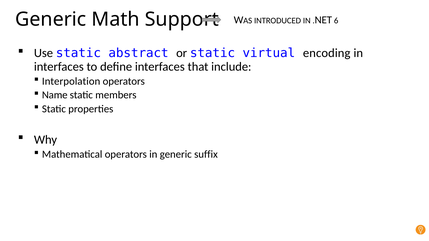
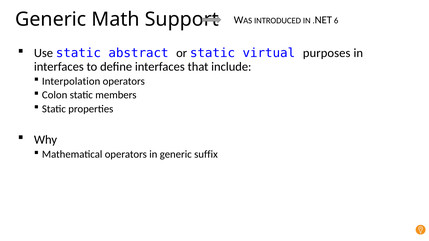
encoding: encoding -> purposes
Name: Name -> Colon
